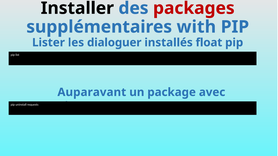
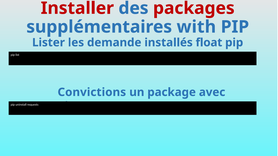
Installer colour: black -> red
dialoguer: dialoguer -> demande
Auparavant: Auparavant -> Convictions
